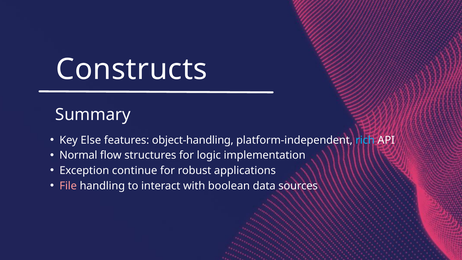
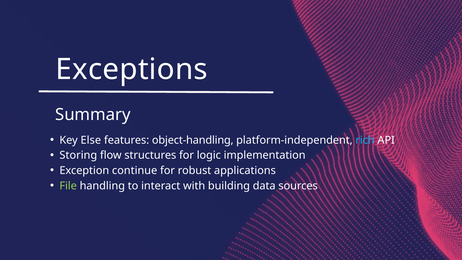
Constructs: Constructs -> Exceptions
Normal: Normal -> Storing
File colour: pink -> light green
boolean: boolean -> building
